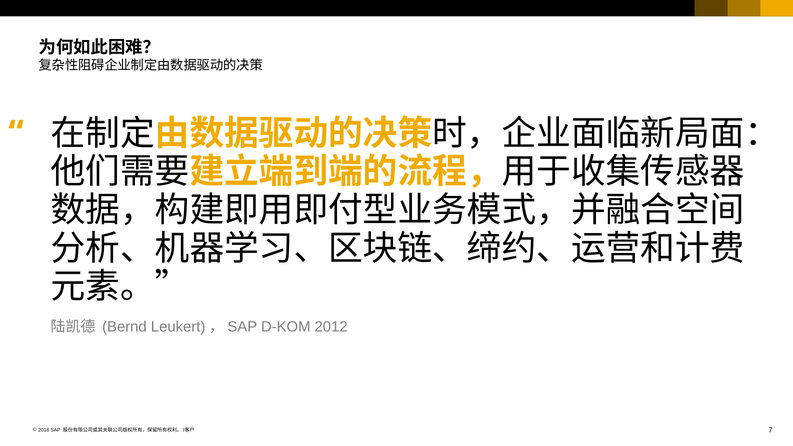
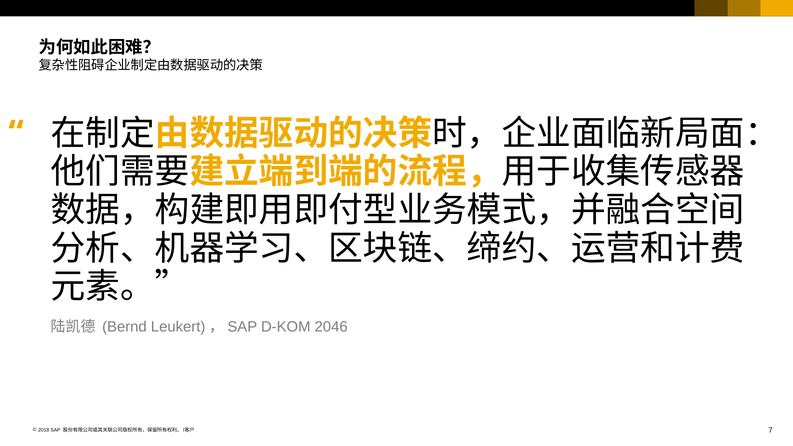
2012: 2012 -> 2046
